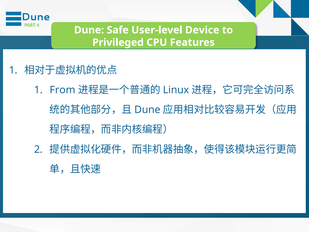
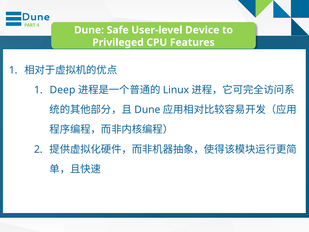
From: From -> Deep
